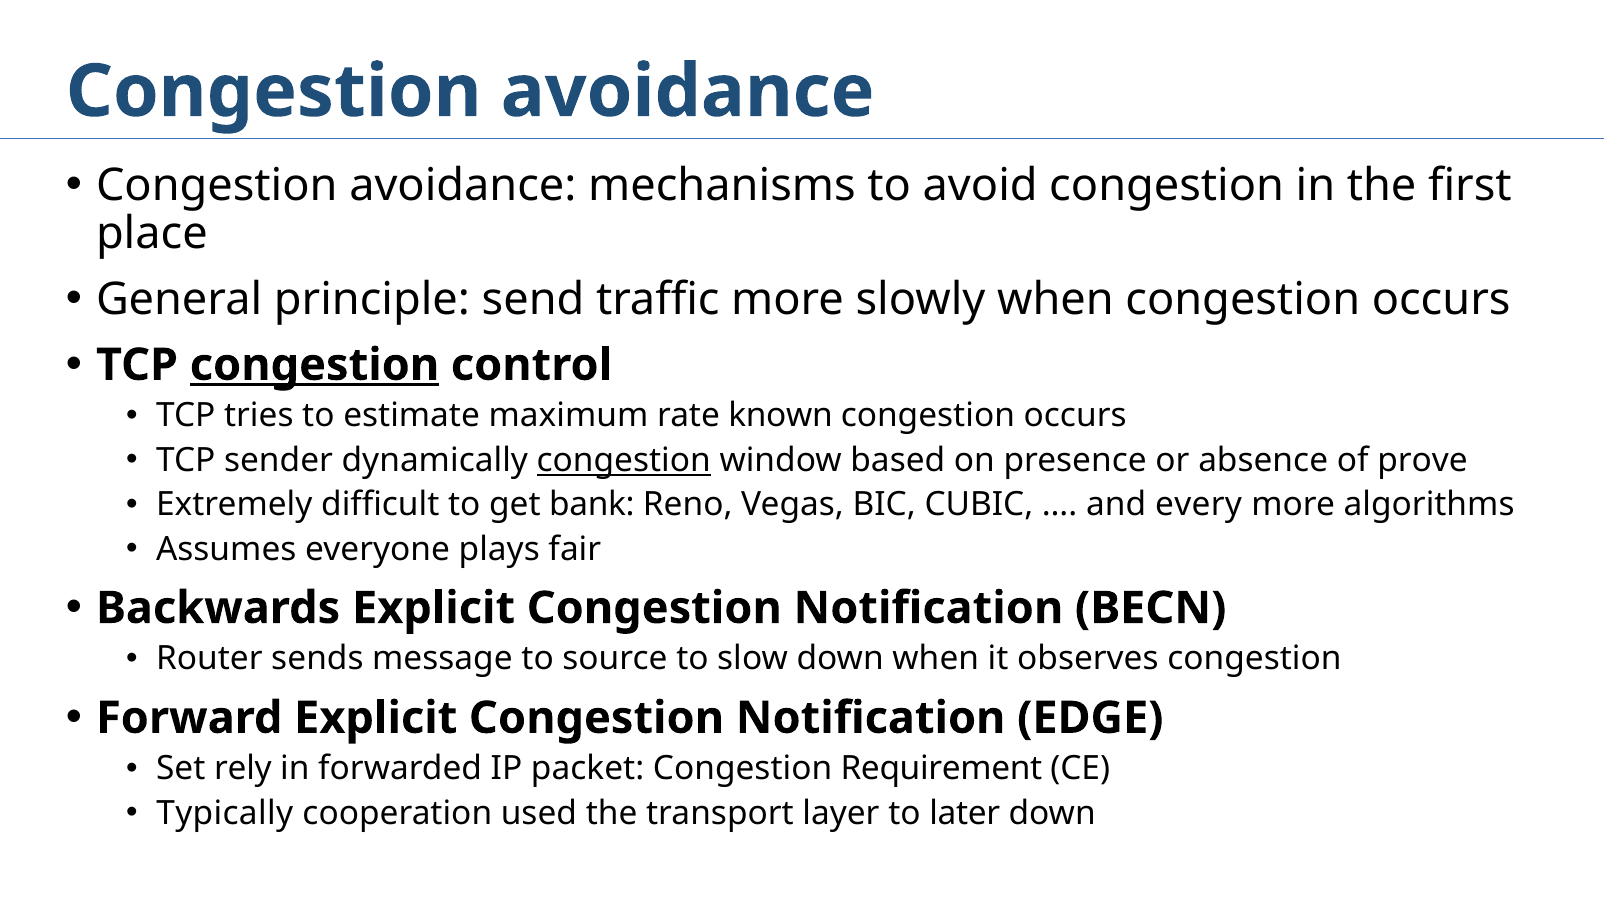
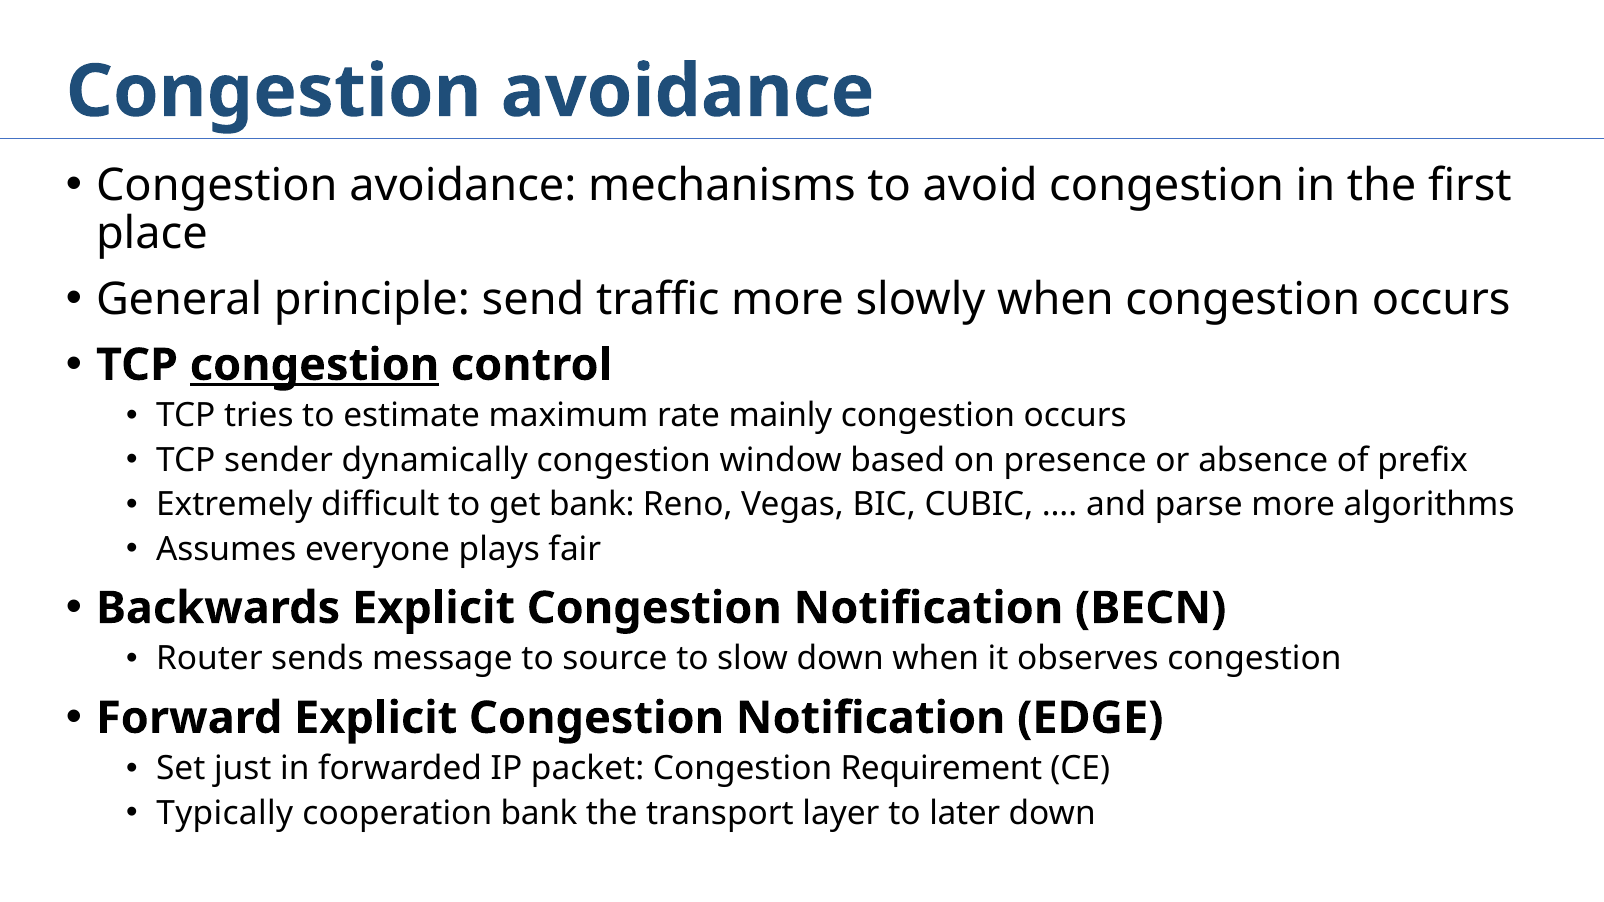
known: known -> mainly
congestion at (624, 460) underline: present -> none
prove: prove -> prefix
every: every -> parse
rely: rely -> just
cooperation used: used -> bank
